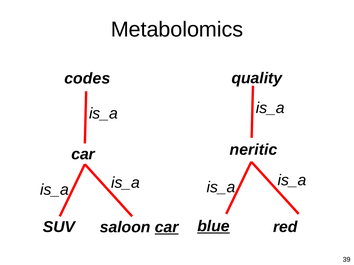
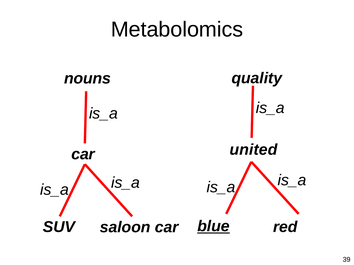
codes: codes -> nouns
neritic: neritic -> united
car at (167, 228) underline: present -> none
